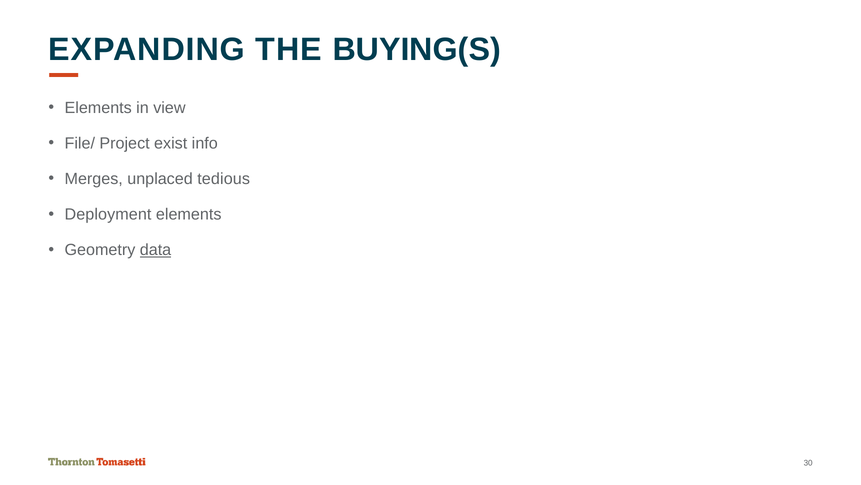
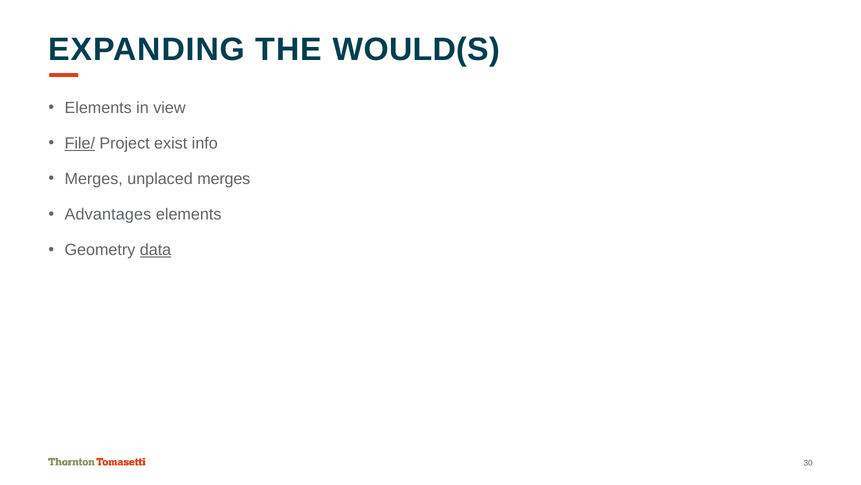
BUYING(S: BUYING(S -> WOULD(S
File/ underline: none -> present
unplaced tedious: tedious -> merges
Deployment: Deployment -> Advantages
